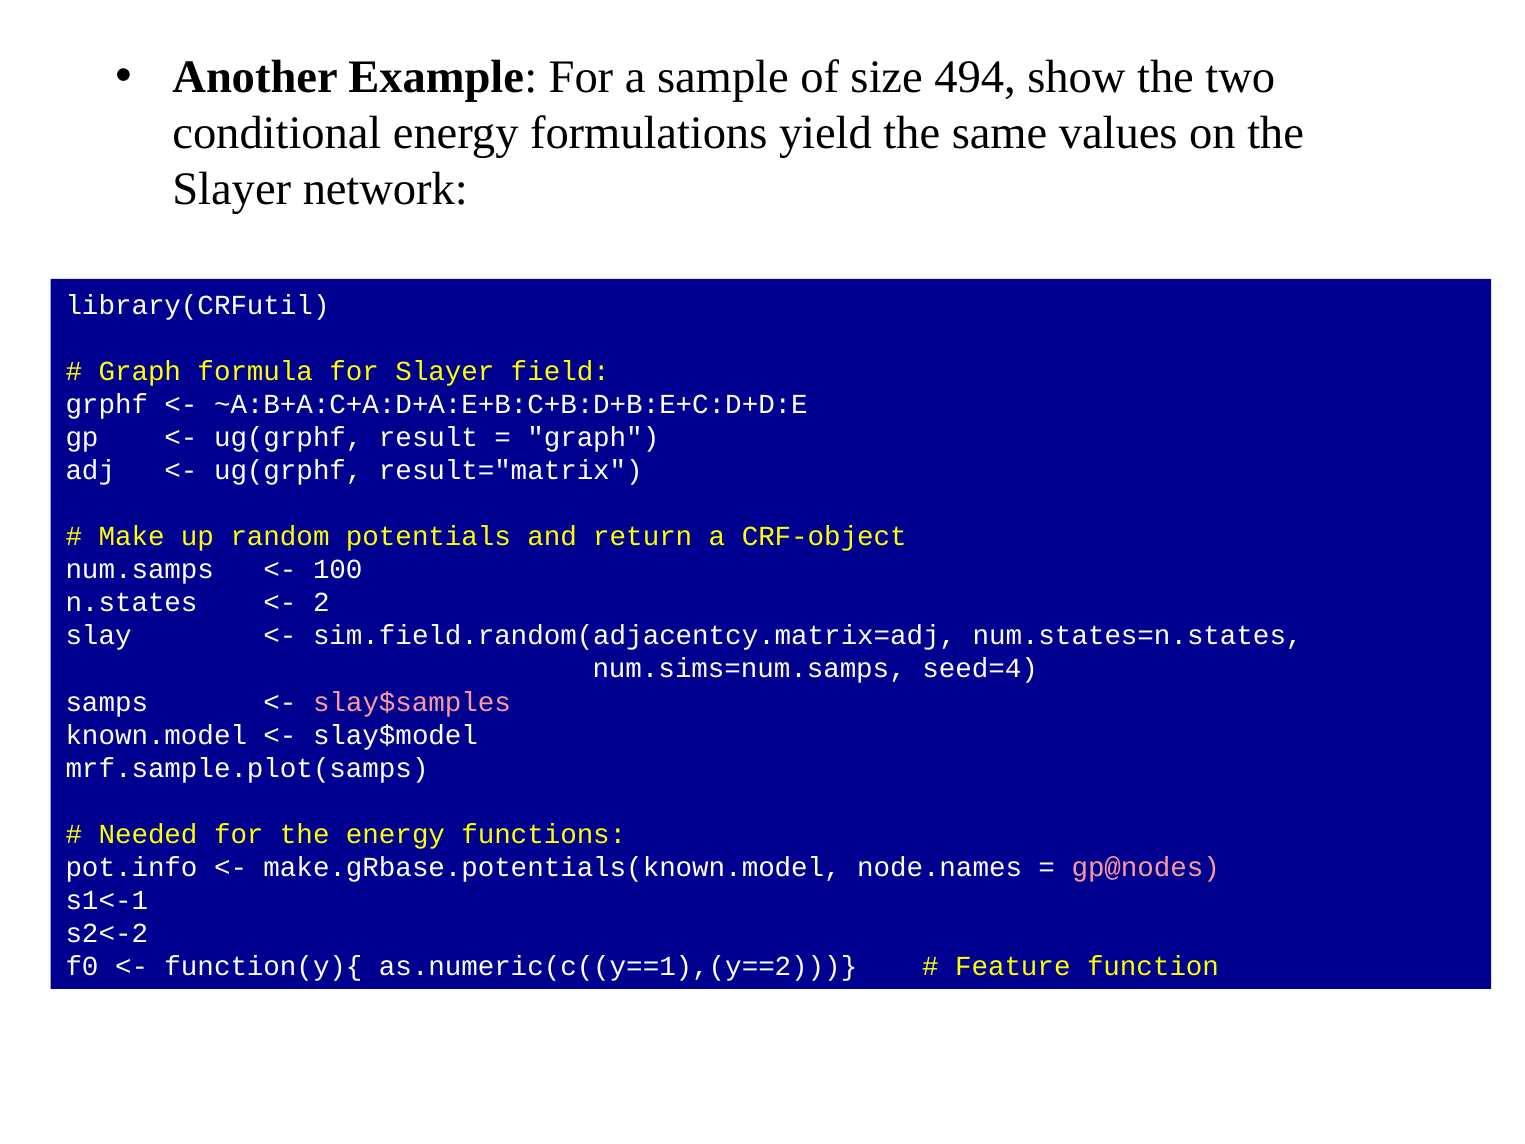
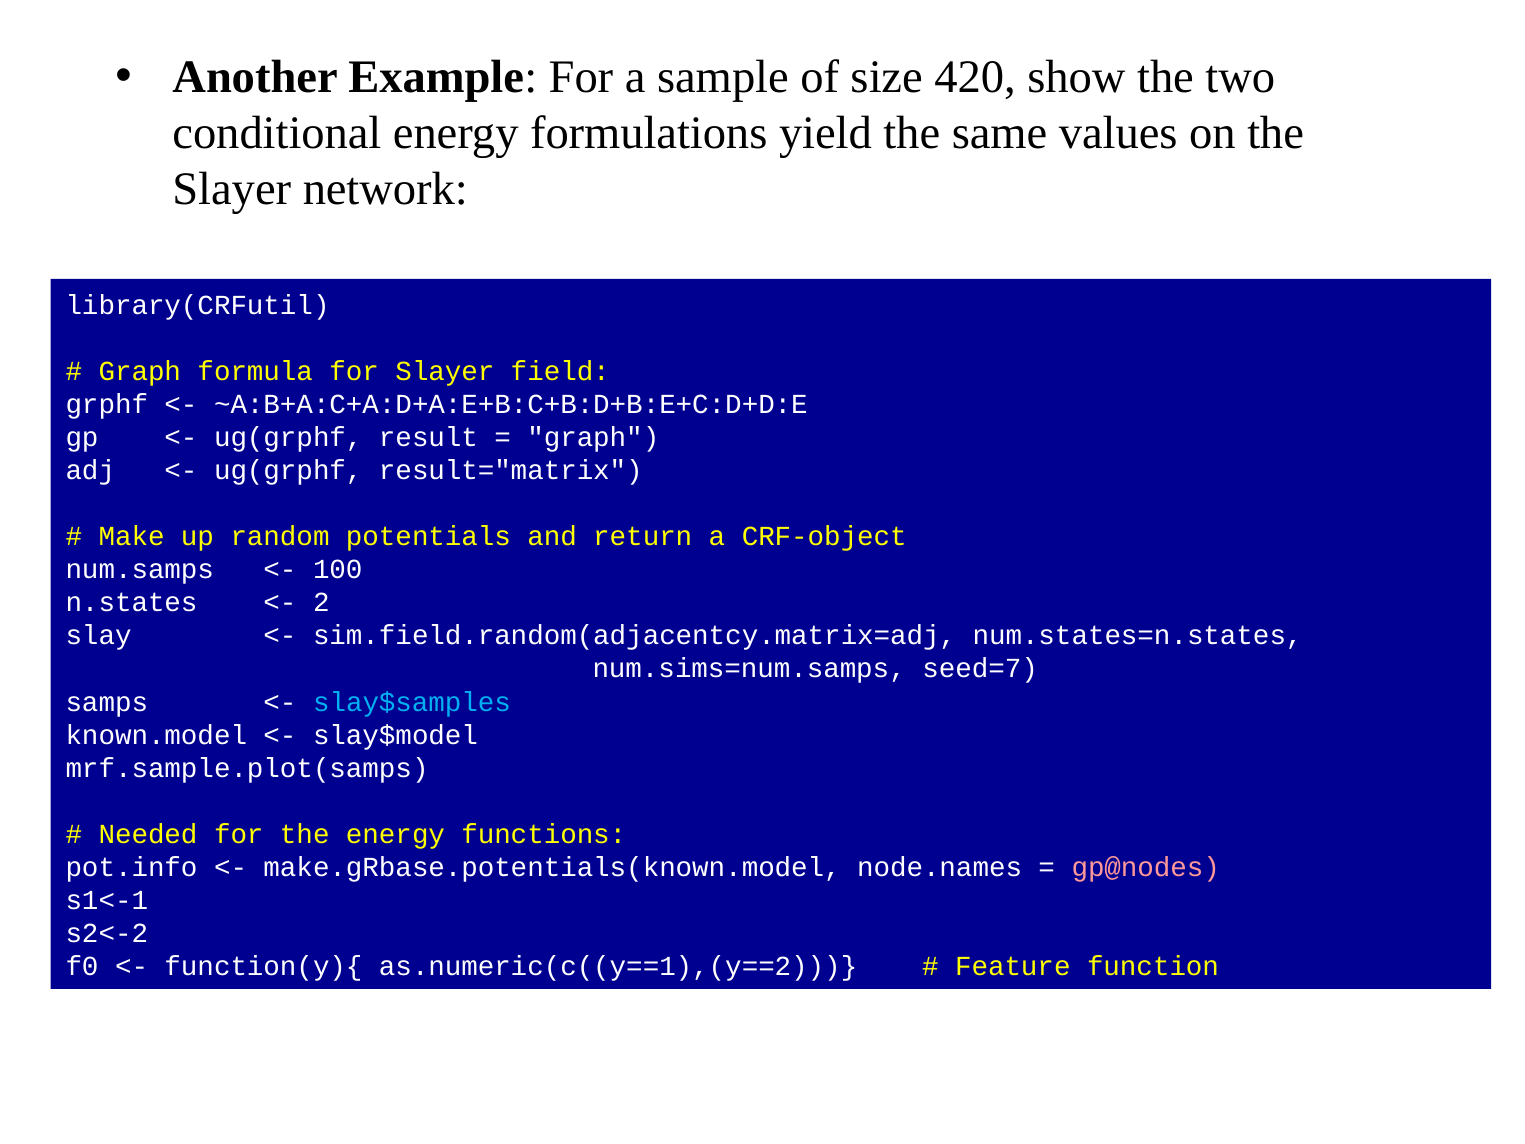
494: 494 -> 420
seed=4: seed=4 -> seed=7
slay$samples colour: pink -> light blue
